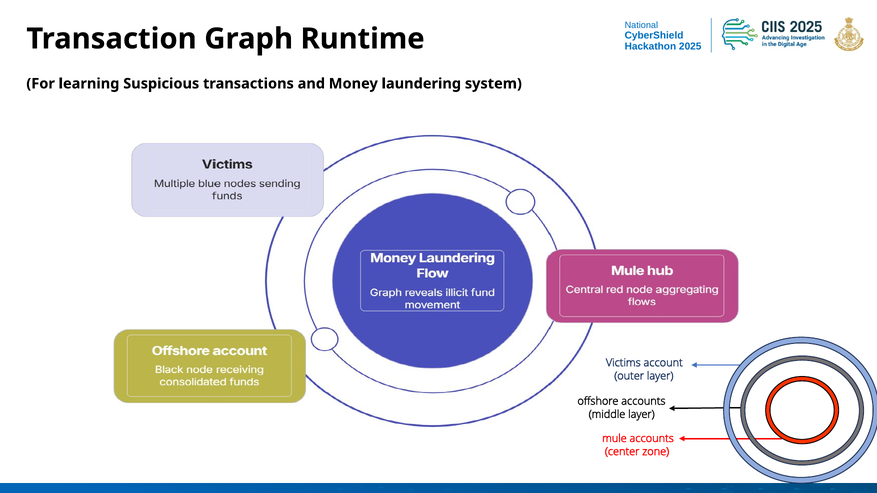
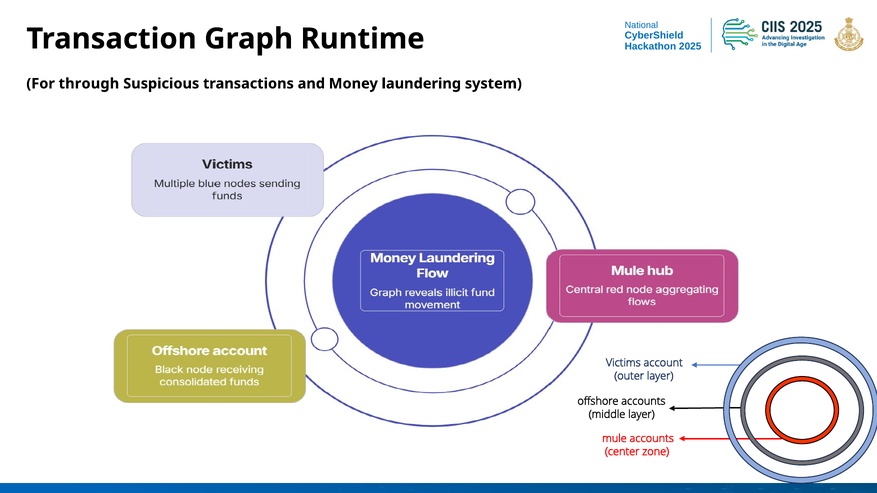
learning: learning -> through
